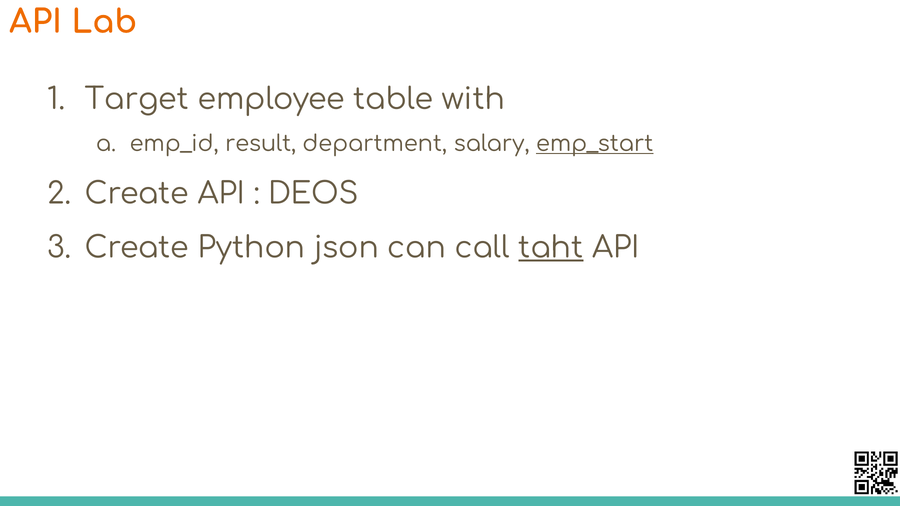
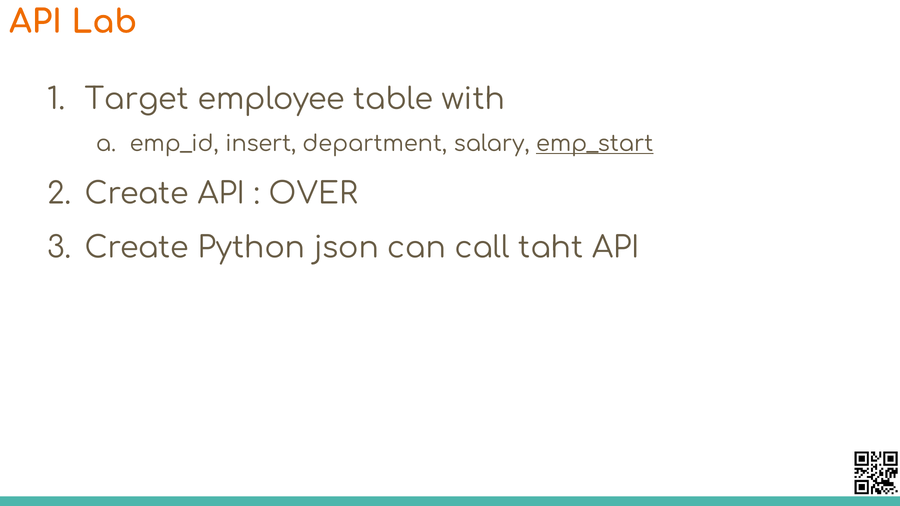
result: result -> insert
DEOS: DEOS -> OVER
taht underline: present -> none
